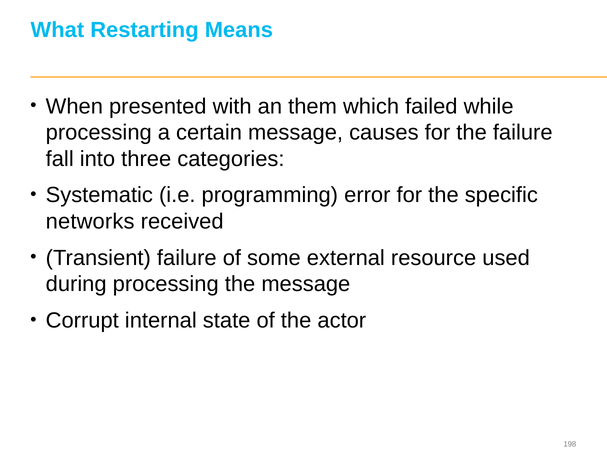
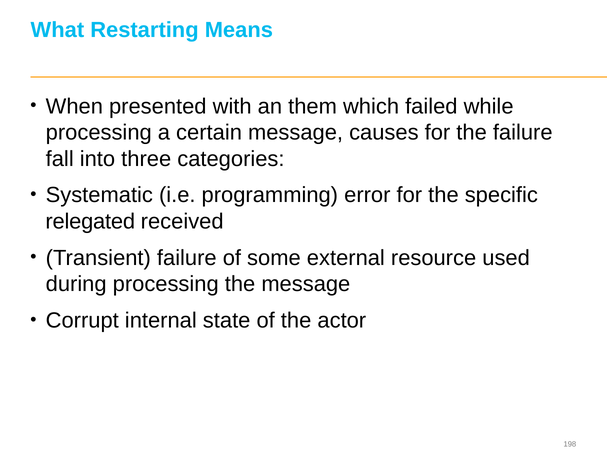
networks: networks -> relegated
